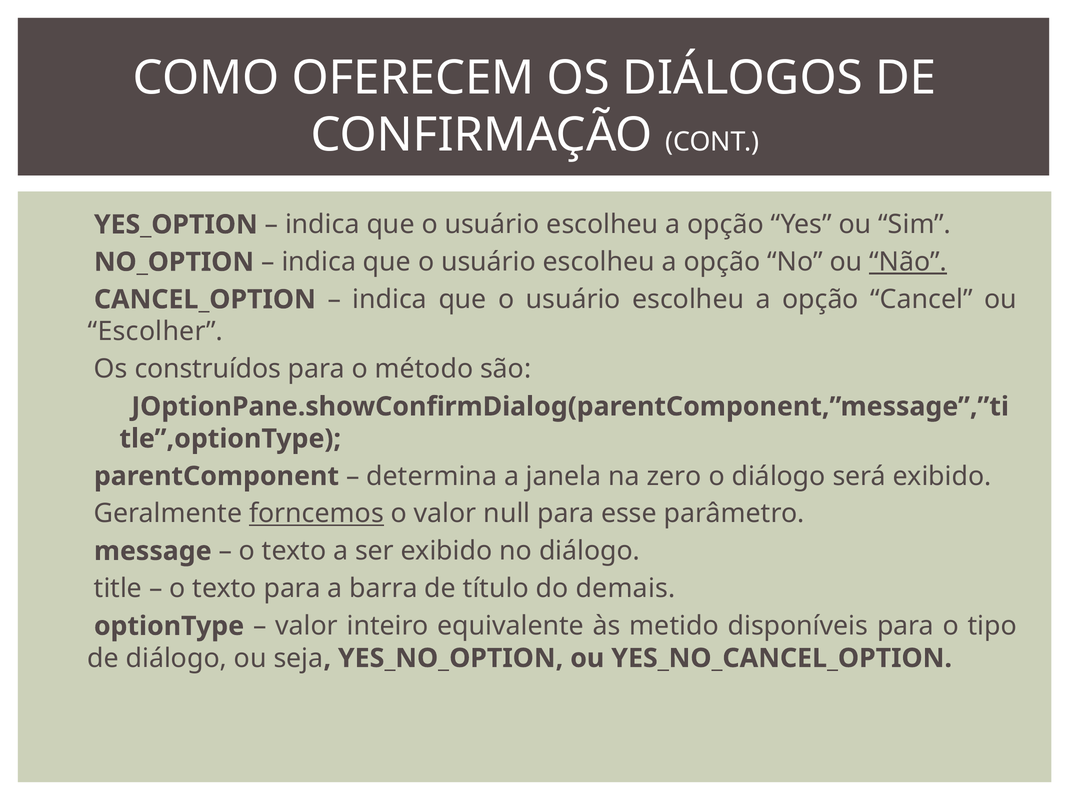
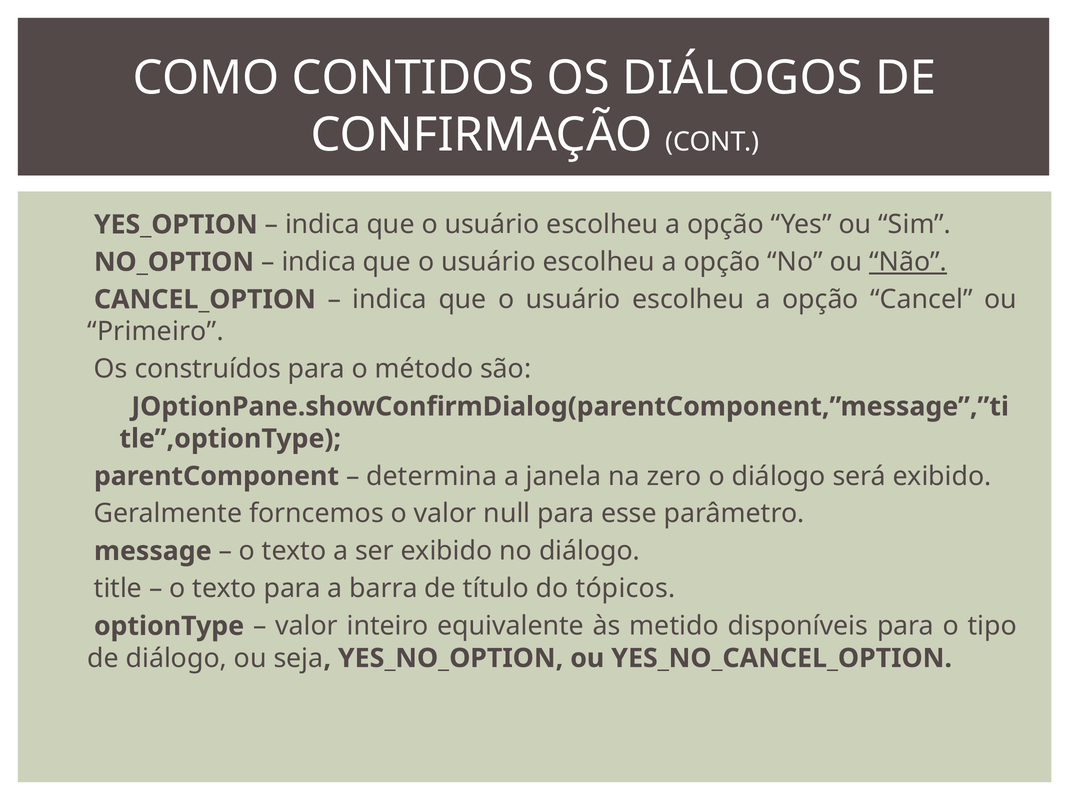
OFERECEM: OFERECEM -> CONTIDOS
Escolher: Escolher -> Primeiro
forncemos underline: present -> none
demais: demais -> tópicos
